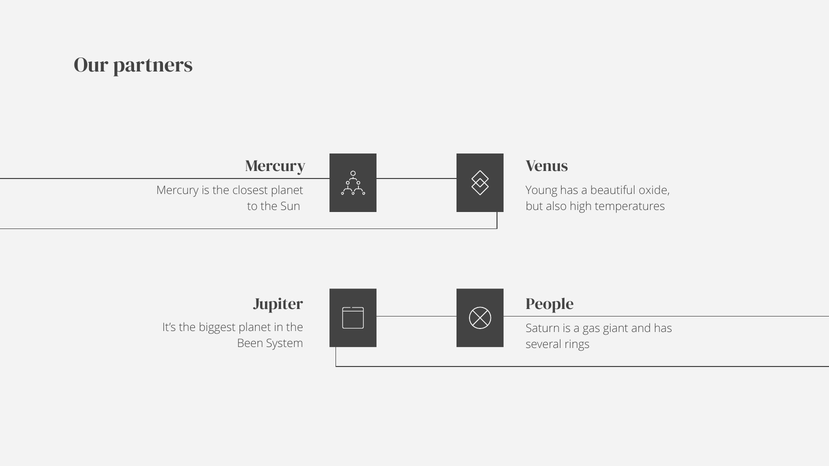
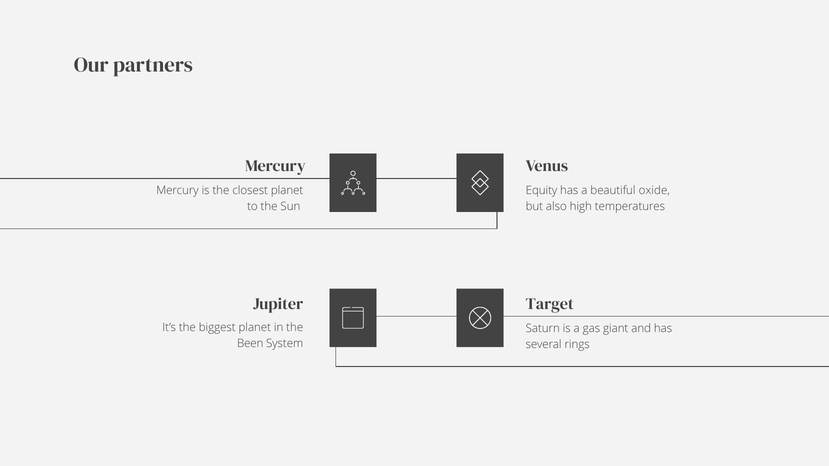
Young: Young -> Equity
People: People -> Target
